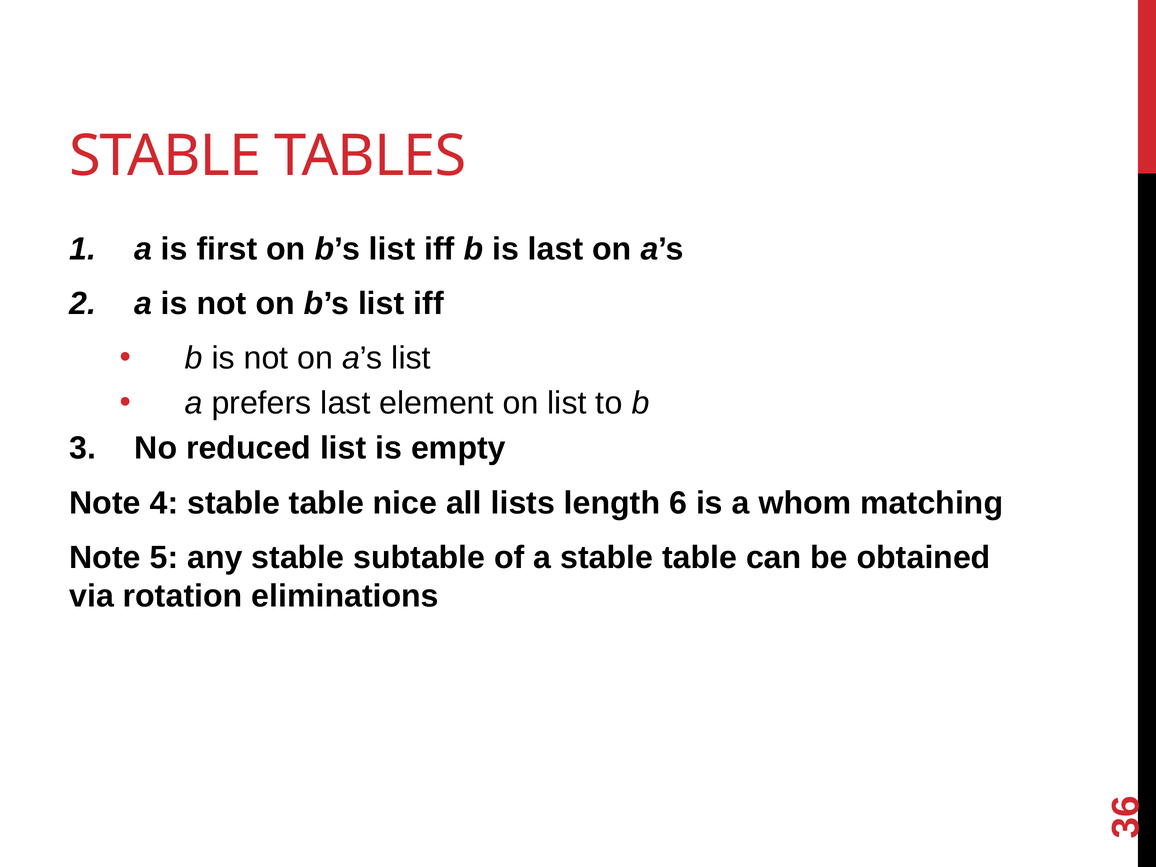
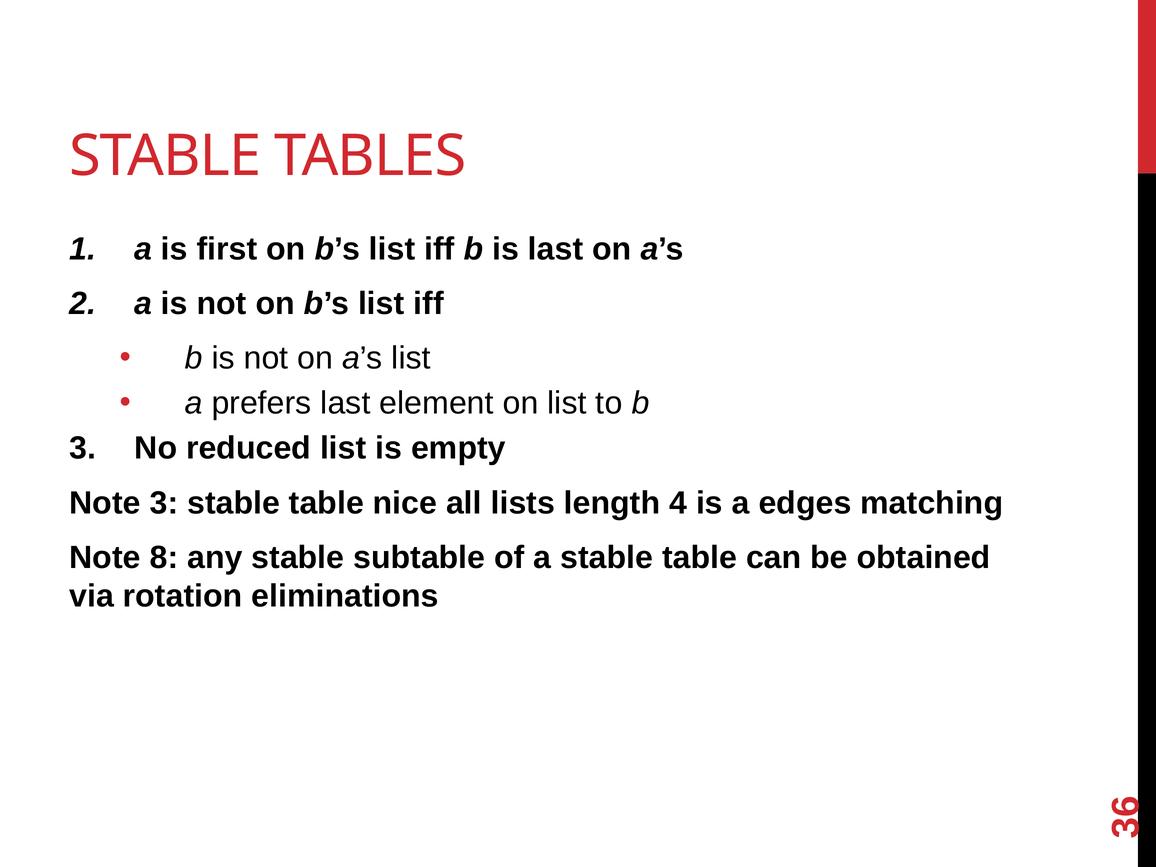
Note 4: 4 -> 3
length 6: 6 -> 4
whom: whom -> edges
5: 5 -> 8
